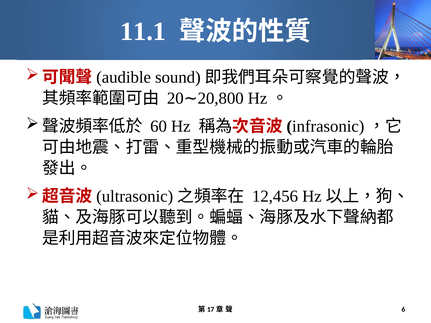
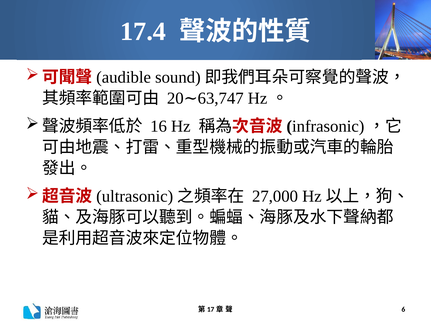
11.1: 11.1 -> 17.4
20,800: 20,800 -> 63,747
60: 60 -> 16
12,456: 12,456 -> 27,000
